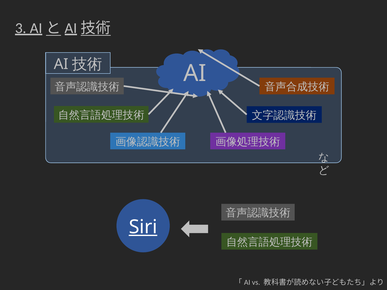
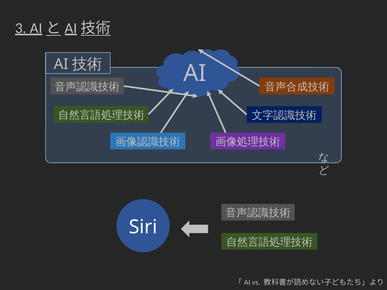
Siri underline: present -> none
